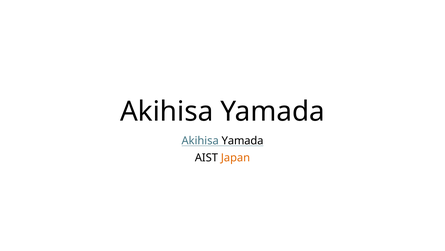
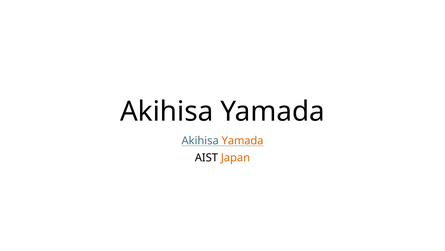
Yamada at (243, 140) colour: black -> orange
